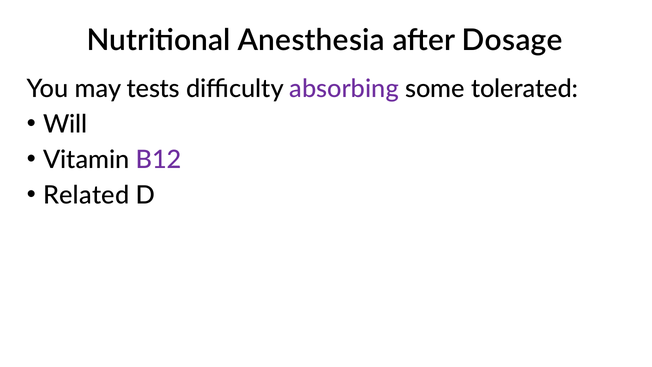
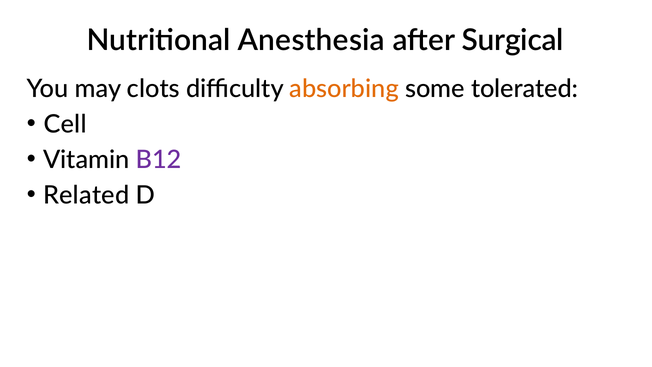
Dosage: Dosage -> Surgical
tests: tests -> clots
absorbing colour: purple -> orange
Will: Will -> Cell
